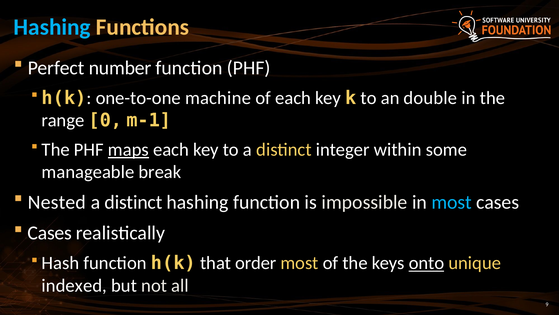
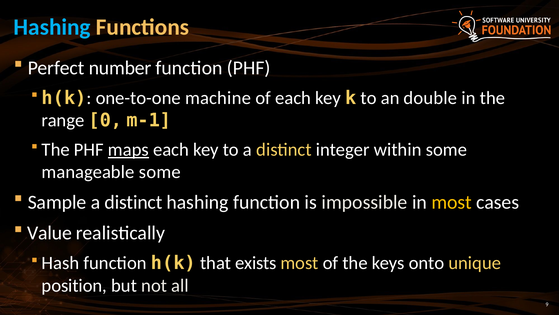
manageable break: break -> some
Nested: Nested -> Sample
most at (452, 202) colour: light blue -> yellow
Cases at (50, 233): Cases -> Value
order: order -> exists
onto underline: present -> none
indexed: indexed -> position
